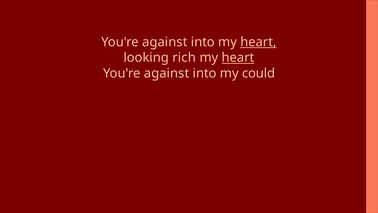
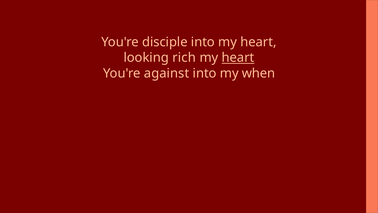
against at (165, 42): against -> disciple
heart at (258, 42) underline: present -> none
could: could -> when
